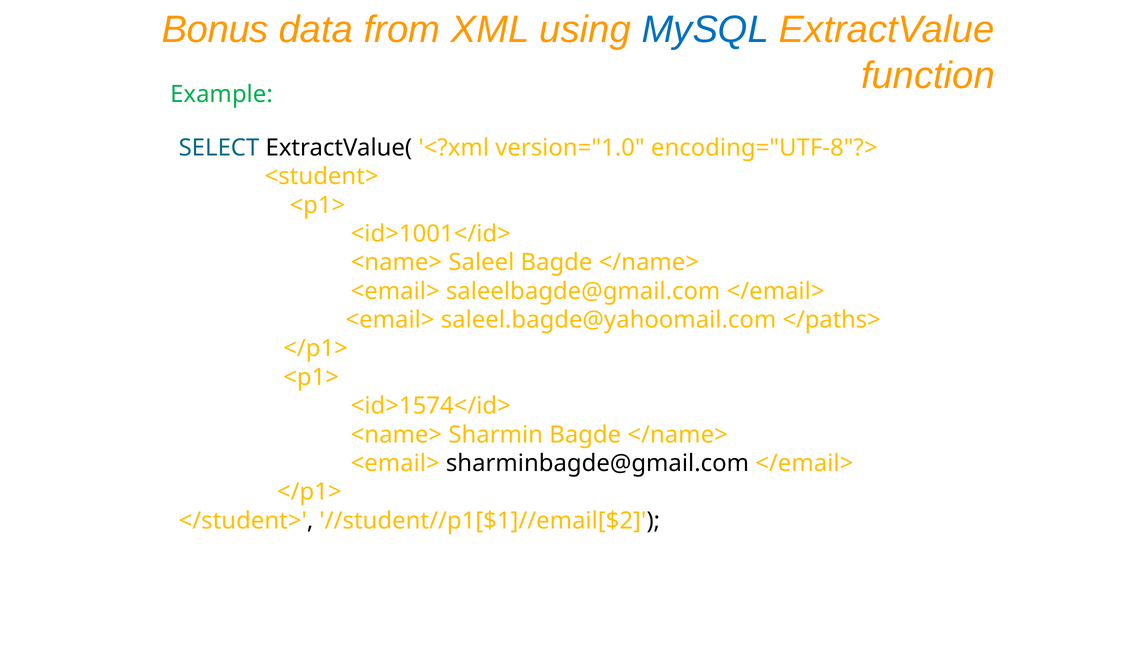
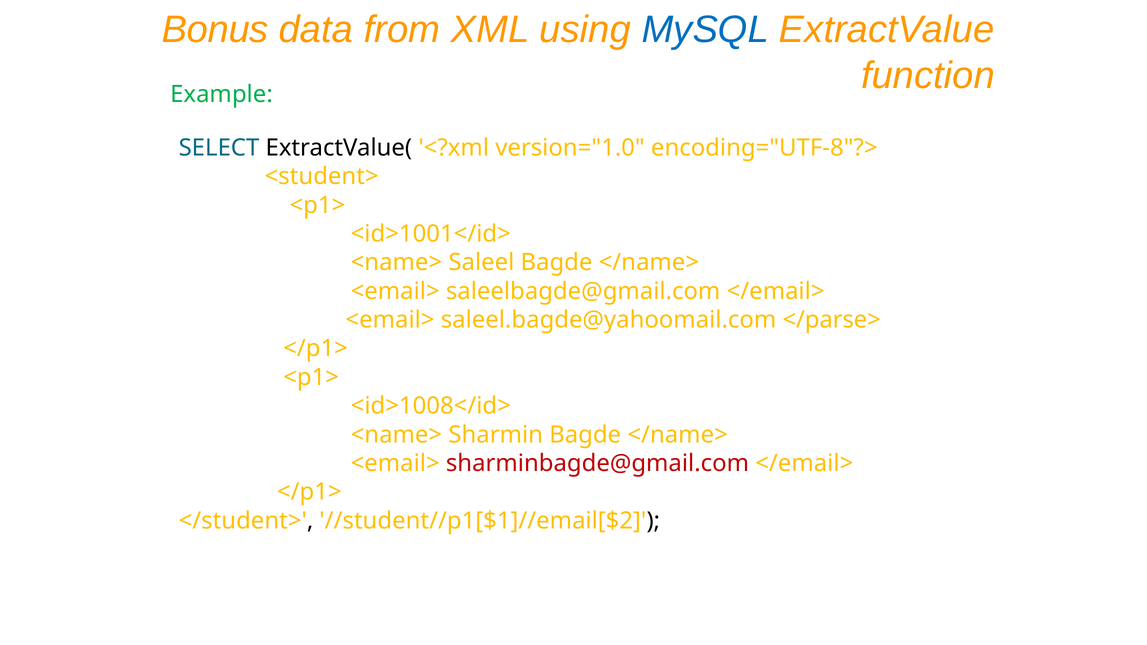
</paths>: </paths> -> </parse>
<id>1574</id>: <id>1574</id> -> <id>1008</id>
sharminbagde@gmail.com colour: black -> red
